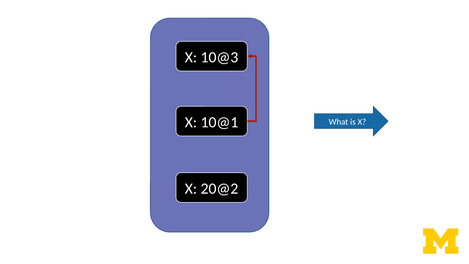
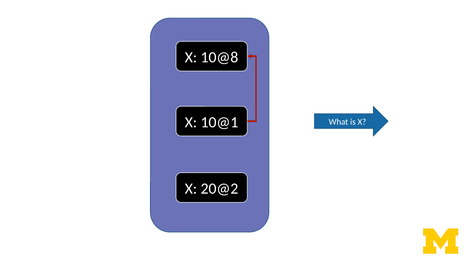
10@3: 10@3 -> 10@8
